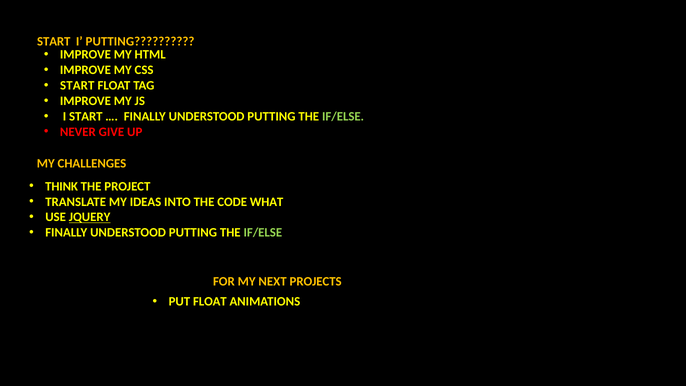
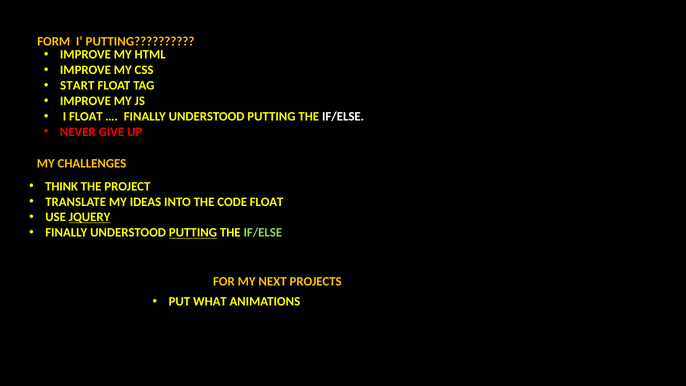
START at (54, 42): START -> FORM
I START: START -> FLOAT
IF/ELSE at (343, 116) colour: light green -> white
CODE WHAT: WHAT -> FLOAT
PUTTING at (193, 233) underline: none -> present
PUT FLOAT: FLOAT -> WHAT
